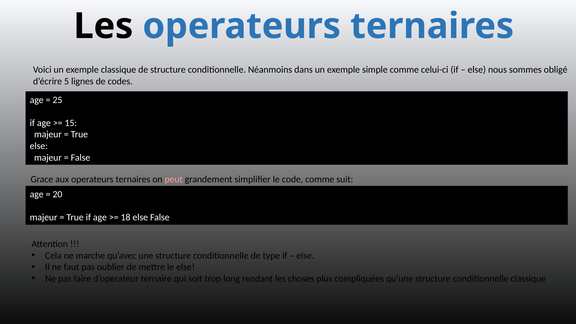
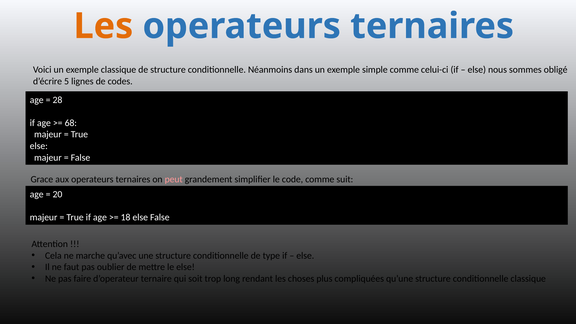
Les at (103, 26) colour: black -> orange
25: 25 -> 28
15: 15 -> 68
